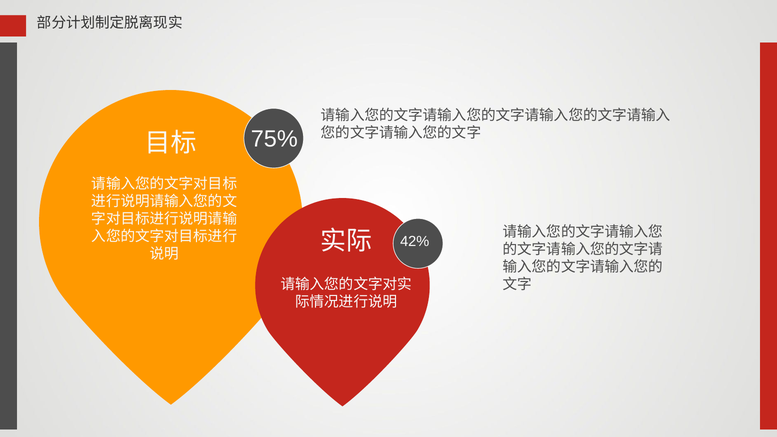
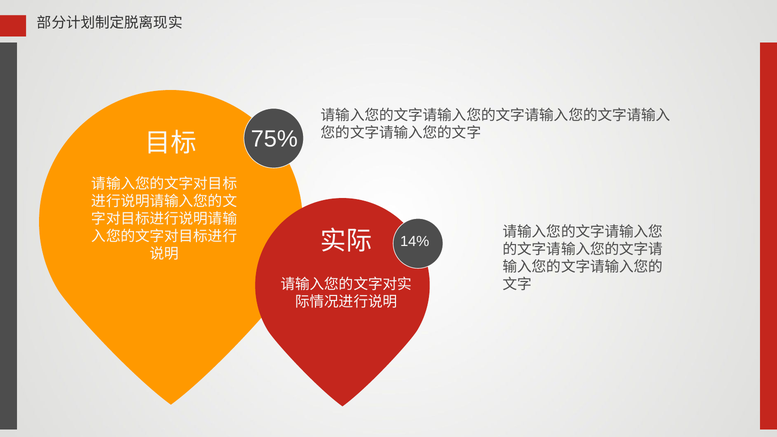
42%: 42% -> 14%
